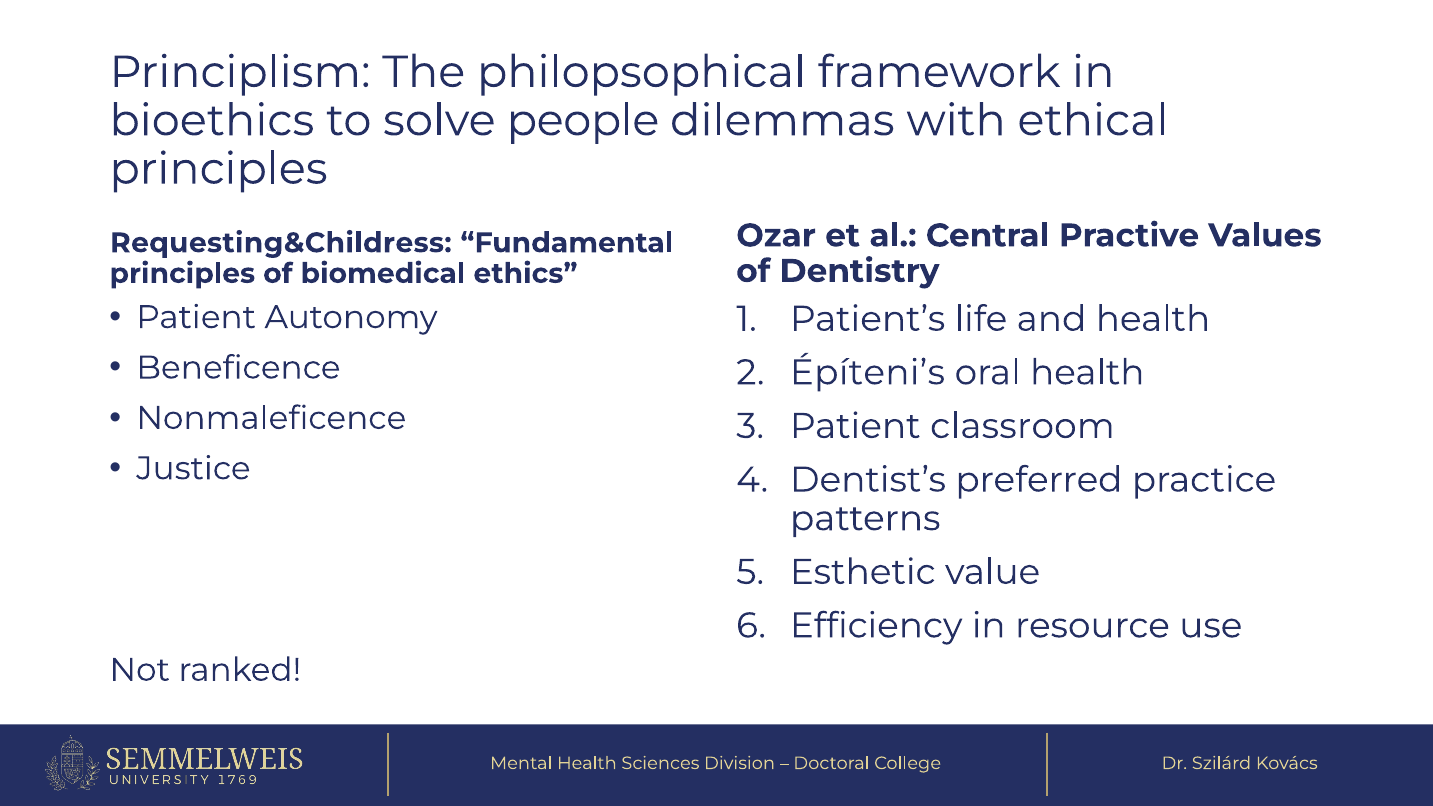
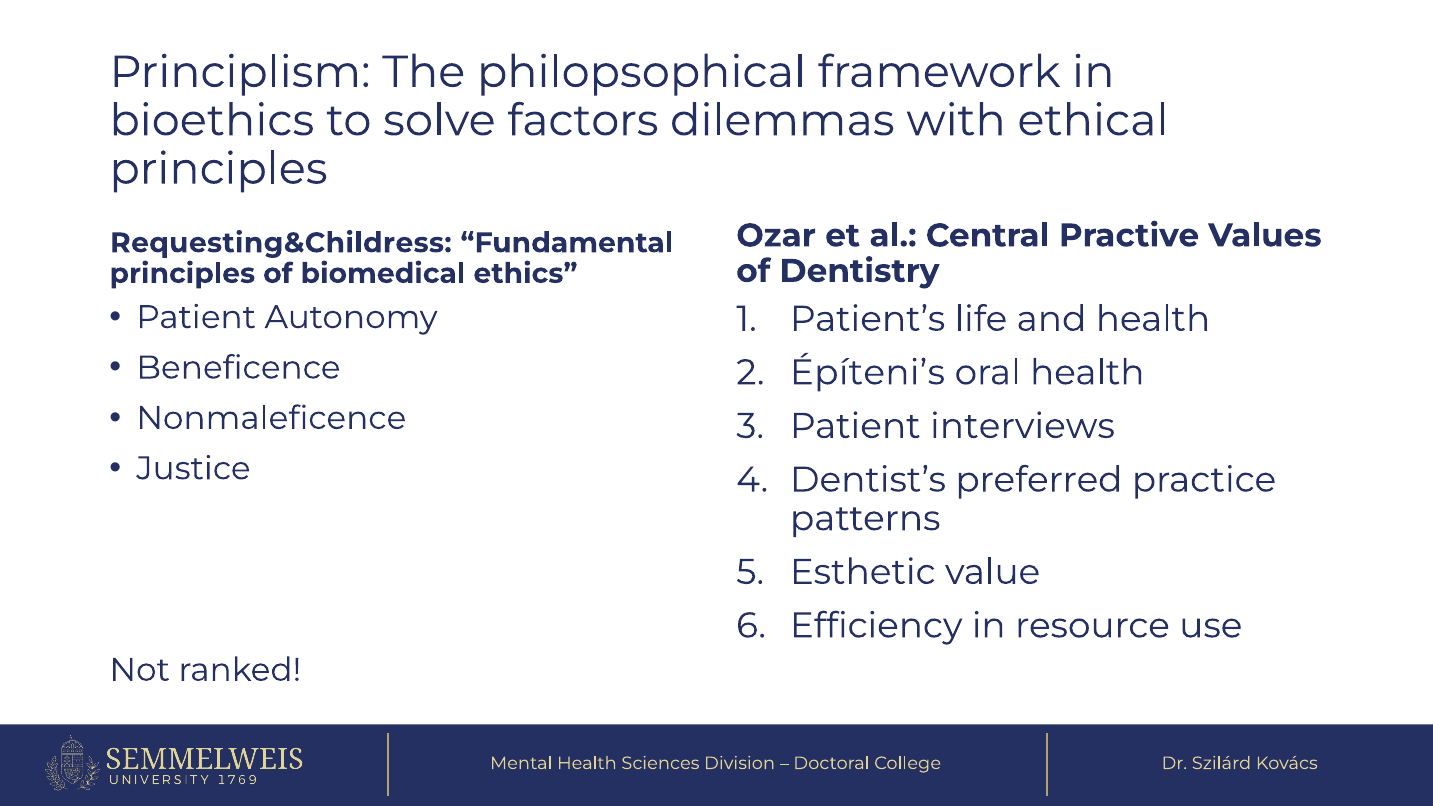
people: people -> factors
classroom: classroom -> interviews
